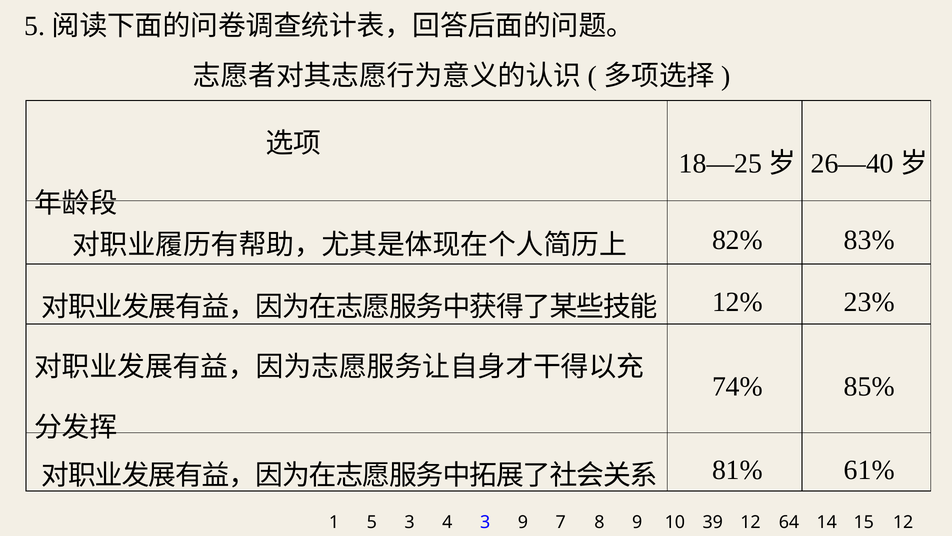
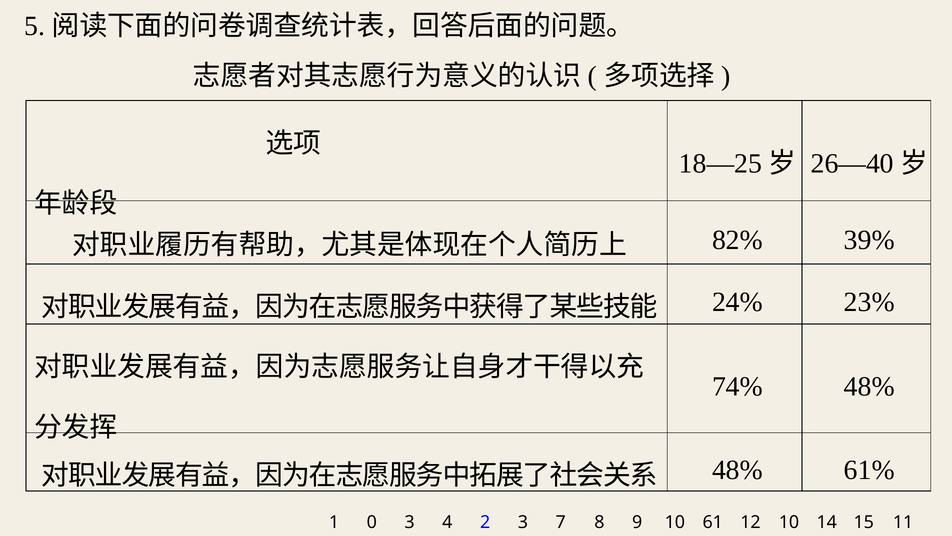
83%: 83% -> 39%
12%: 12% -> 24%
74% 85%: 85% -> 48%
81% at (737, 470): 81% -> 48%
1 5: 5 -> 0
4 3: 3 -> 2
3 9: 9 -> 3
39: 39 -> 61
10 64: 64 -> 10
15 12: 12 -> 11
